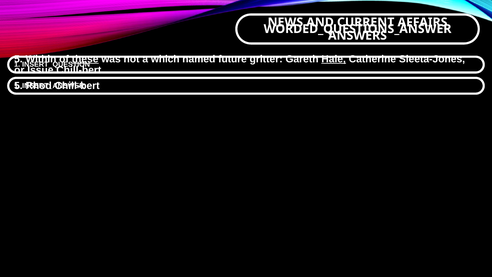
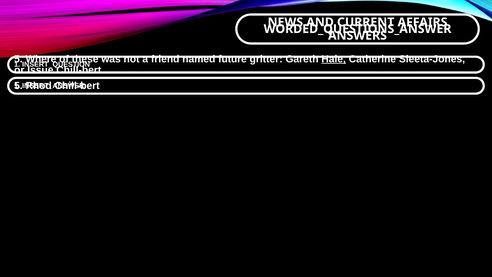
Within: Within -> Where
these underline: present -> none
which: which -> friend
